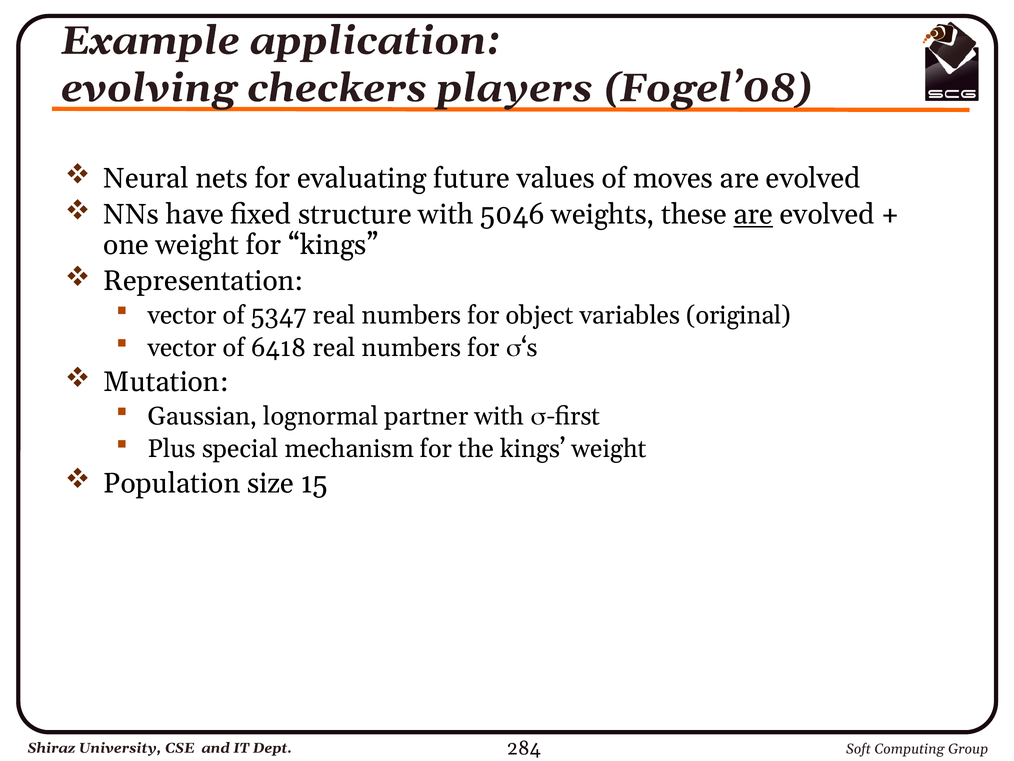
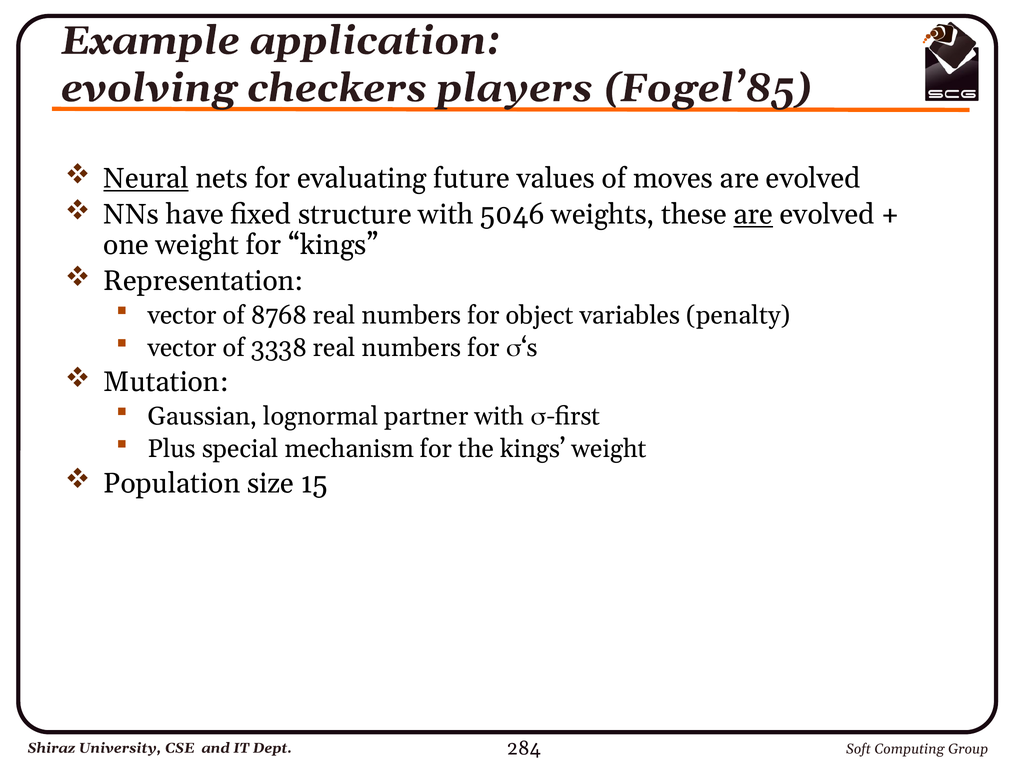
Fogel’08: Fogel’08 -> Fogel’85
Neural underline: none -> present
5347: 5347 -> 8768
original: original -> penalty
6418: 6418 -> 3338
